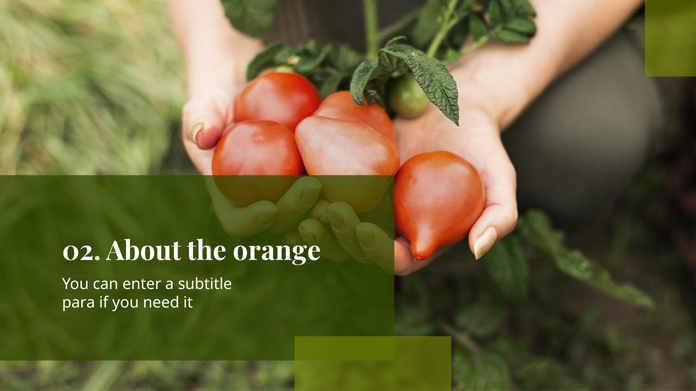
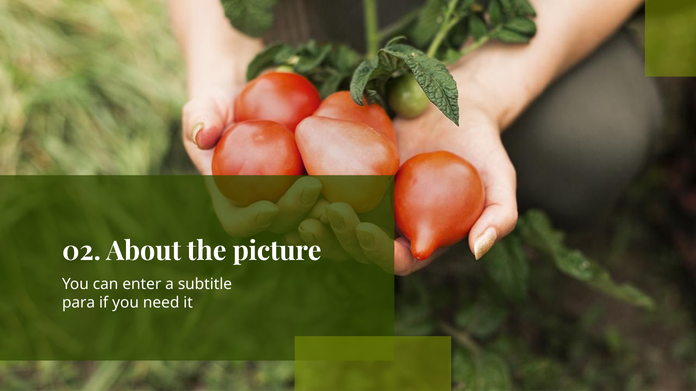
orange: orange -> picture
